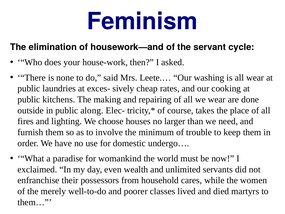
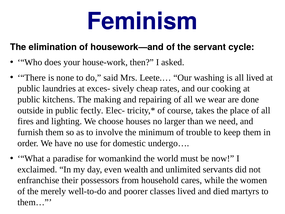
all wear: wear -> lived
along: along -> fectly
